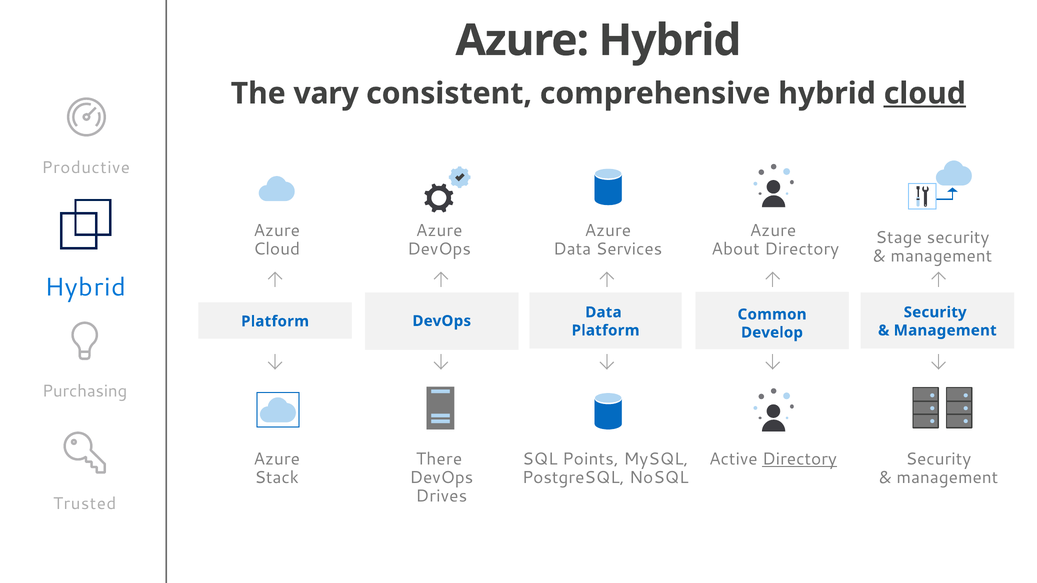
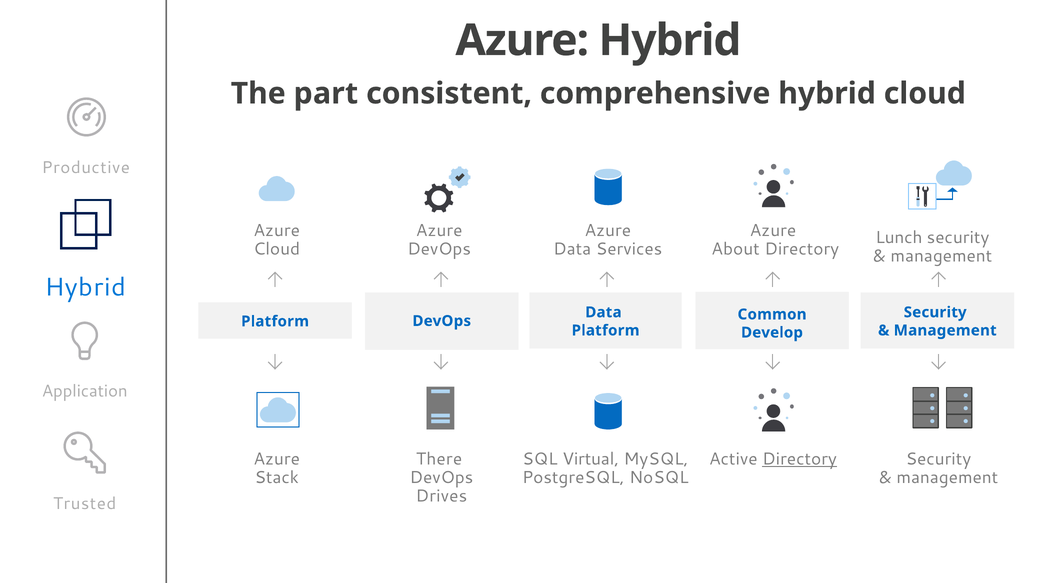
vary: vary -> part
cloud at (925, 94) underline: present -> none
Stage: Stage -> Lunch
Purchasing: Purchasing -> Application
Points: Points -> Virtual
